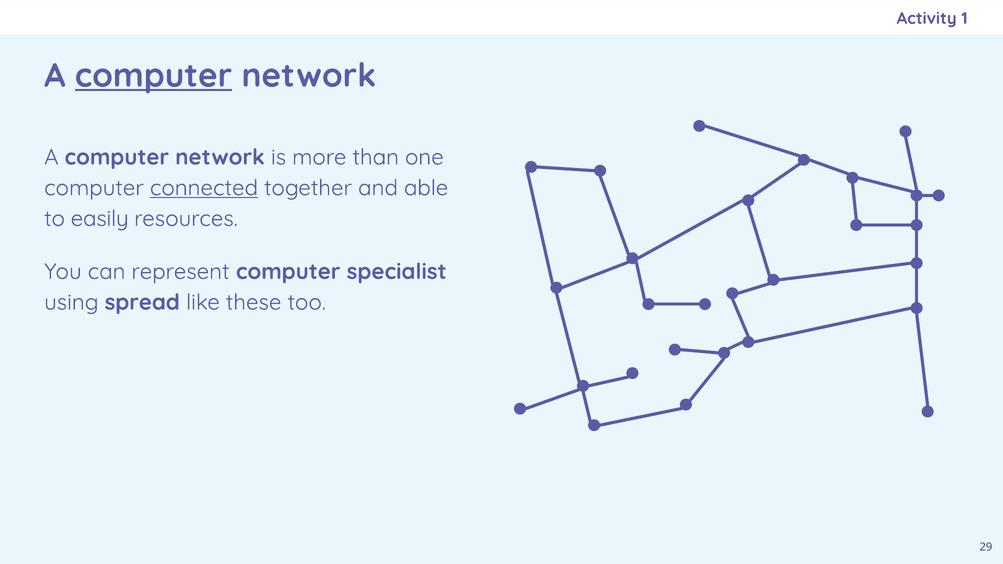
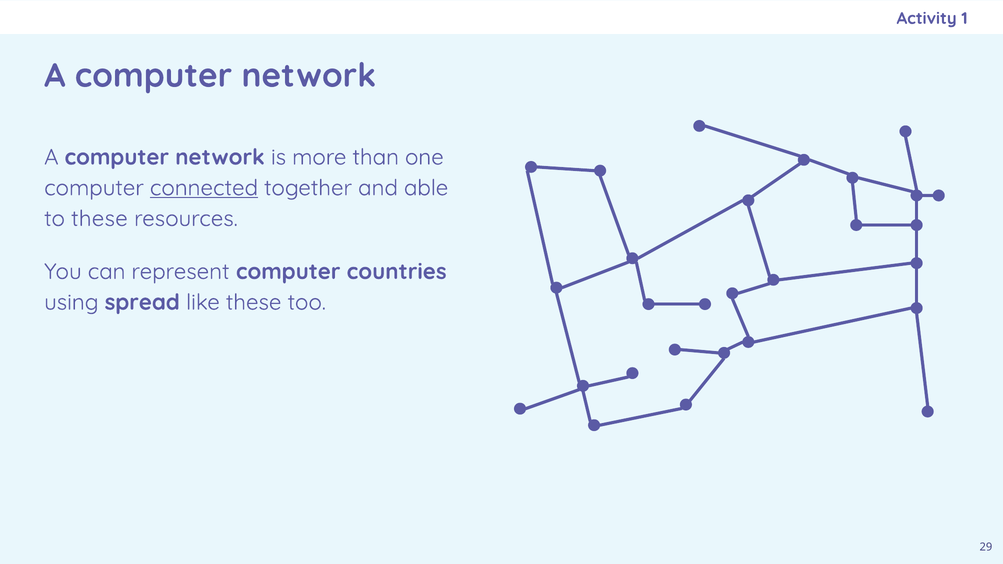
computer at (153, 76) underline: present -> none
to easily: easily -> these
specialist: specialist -> countries
